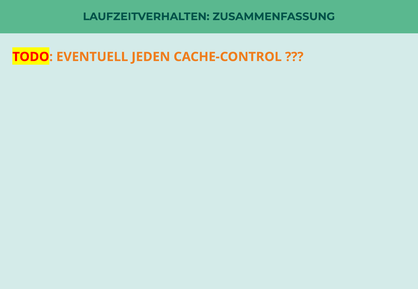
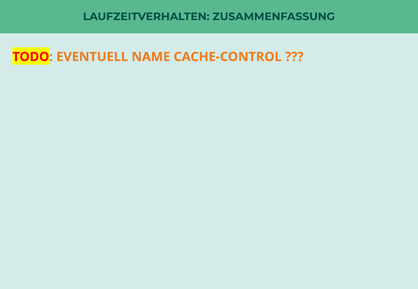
JEDEN: JEDEN -> NAME
